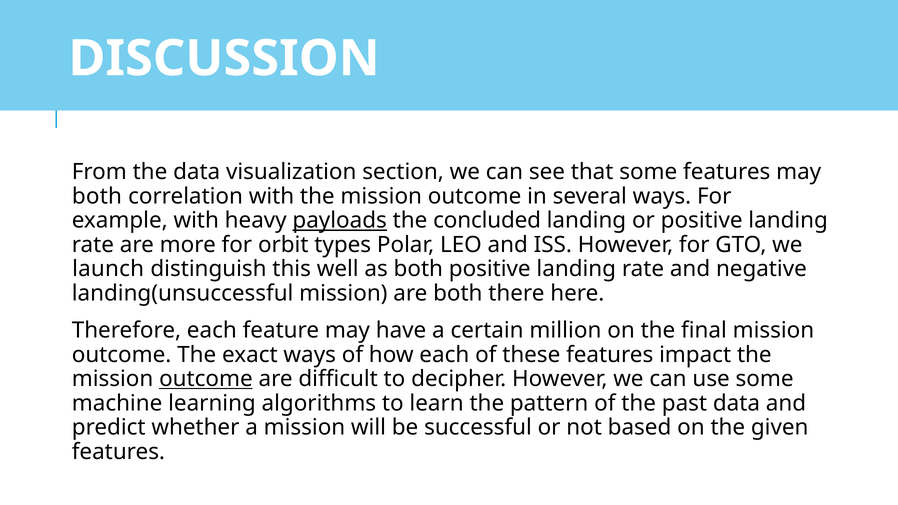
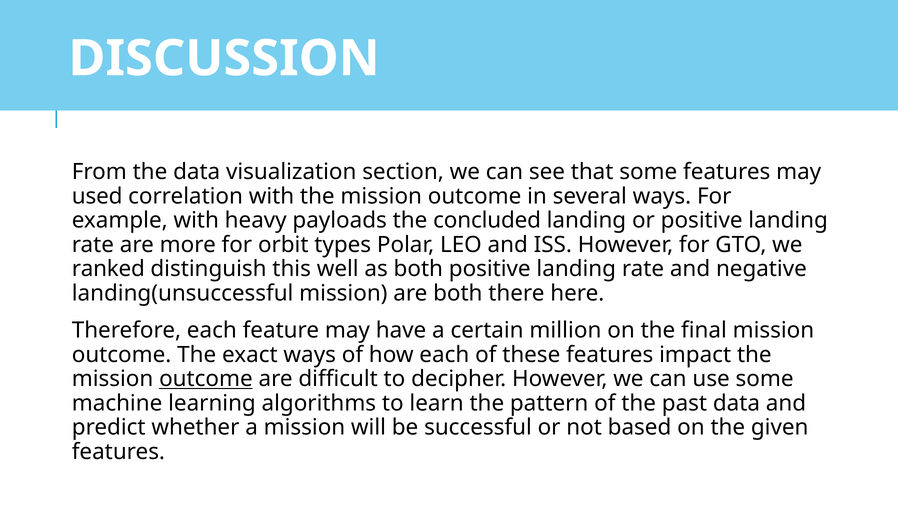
both at (97, 196): both -> used
payloads underline: present -> none
launch: launch -> ranked
